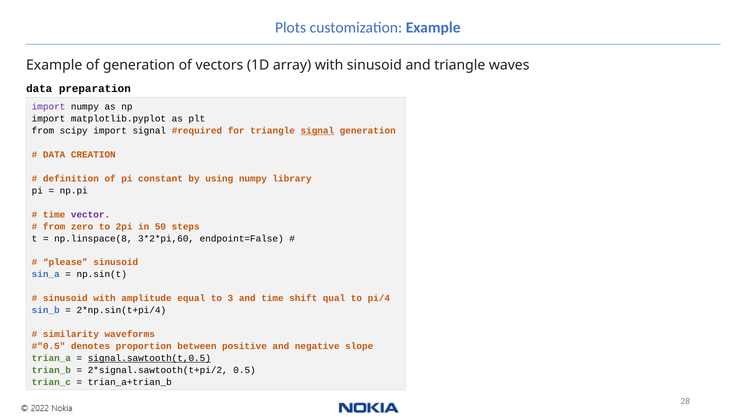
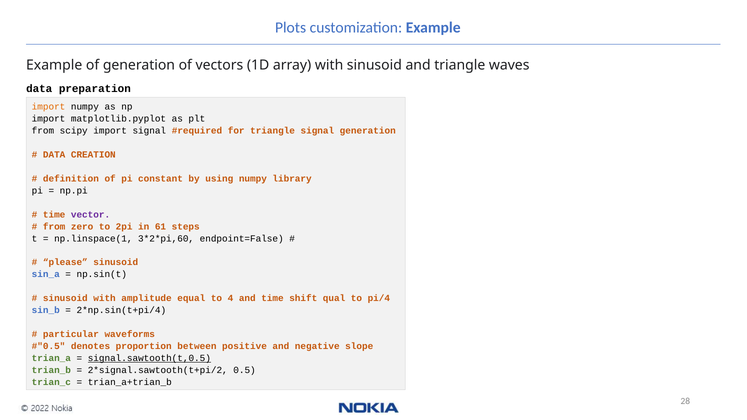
import at (49, 107) colour: purple -> orange
signal at (317, 131) underline: present -> none
50: 50 -> 61
np.linspace(8: np.linspace(8 -> np.linspace(1
3: 3 -> 4
similarity: similarity -> particular
